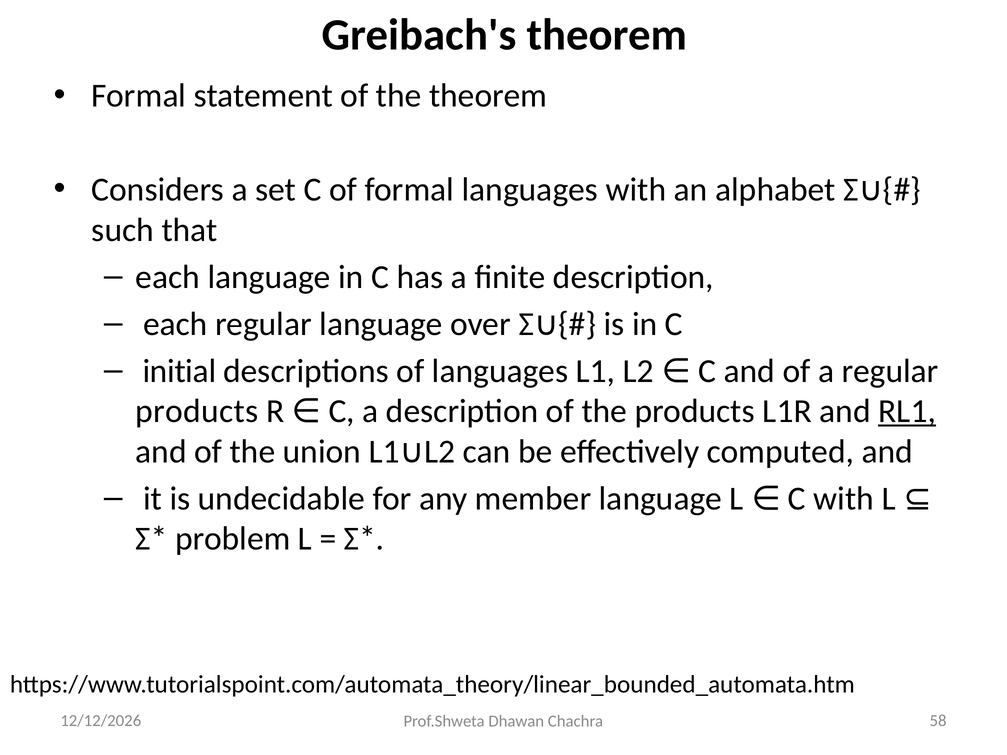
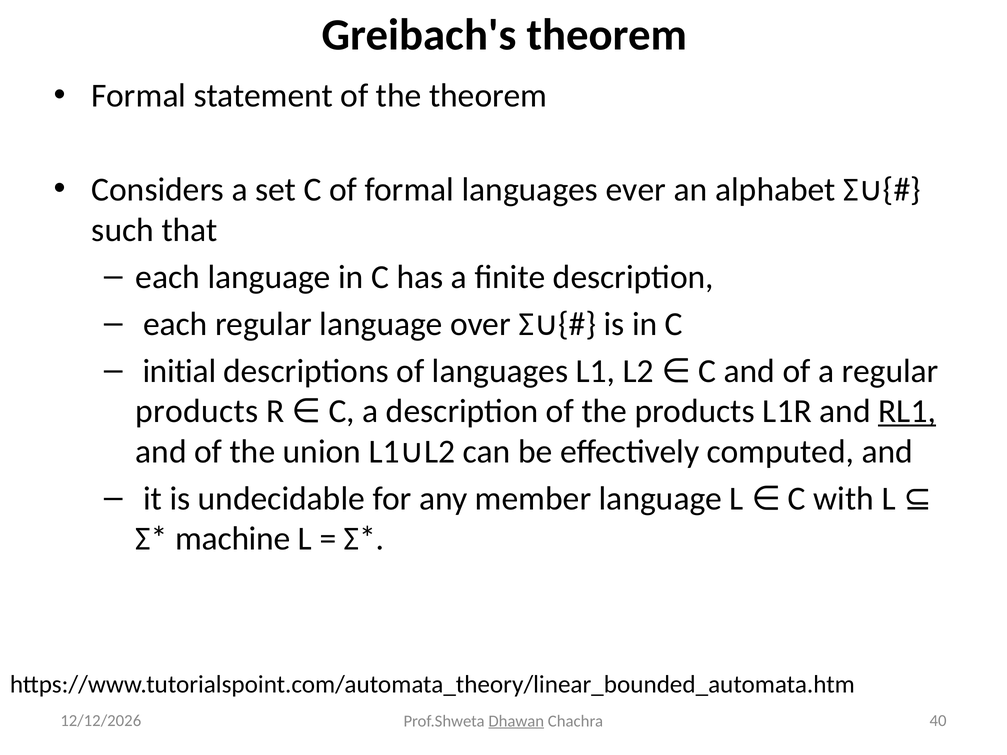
languages with: with -> ever
problem: problem -> machine
58: 58 -> 40
Dhawan underline: none -> present
